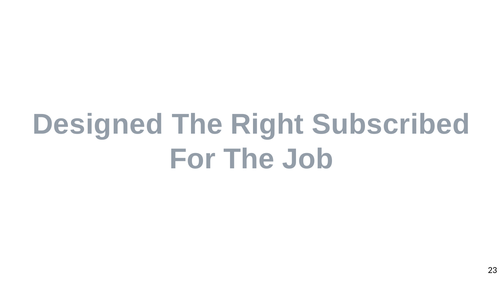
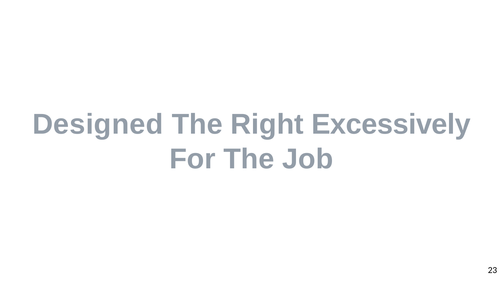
Subscribed: Subscribed -> Excessively
